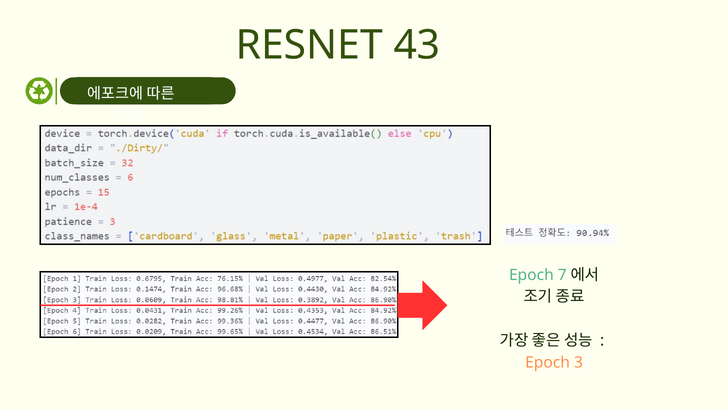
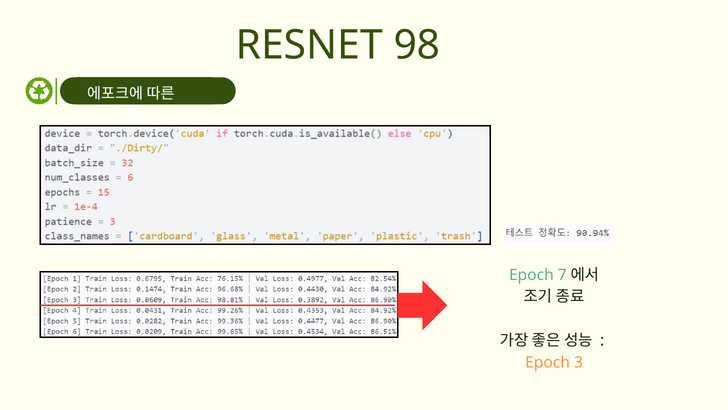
43: 43 -> 98
